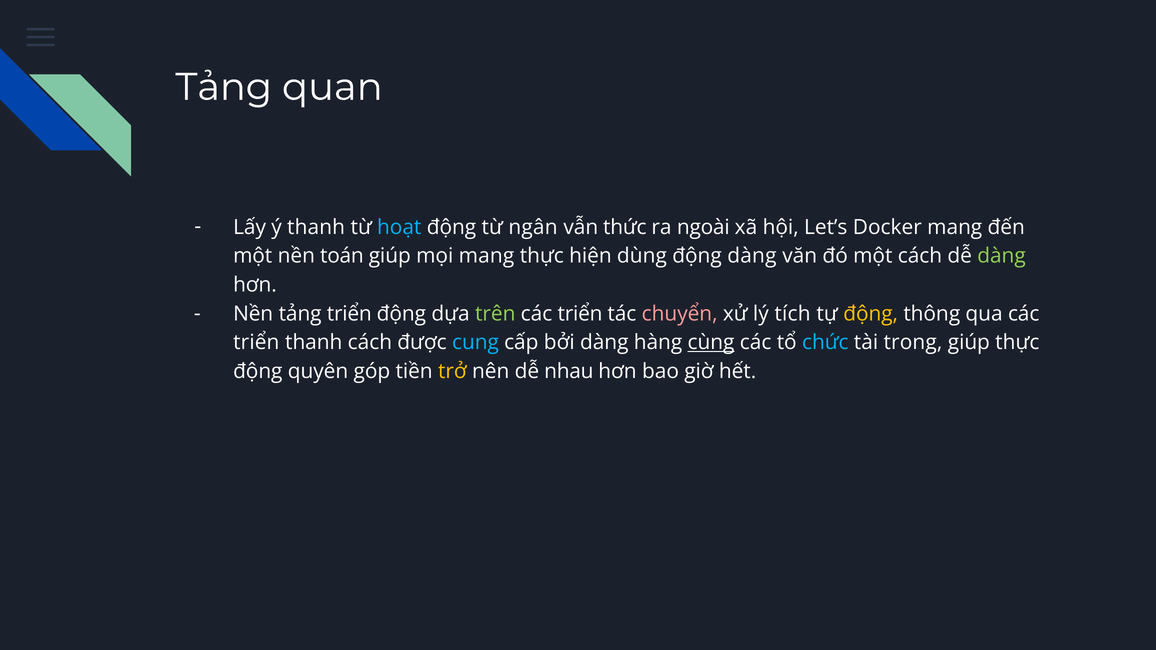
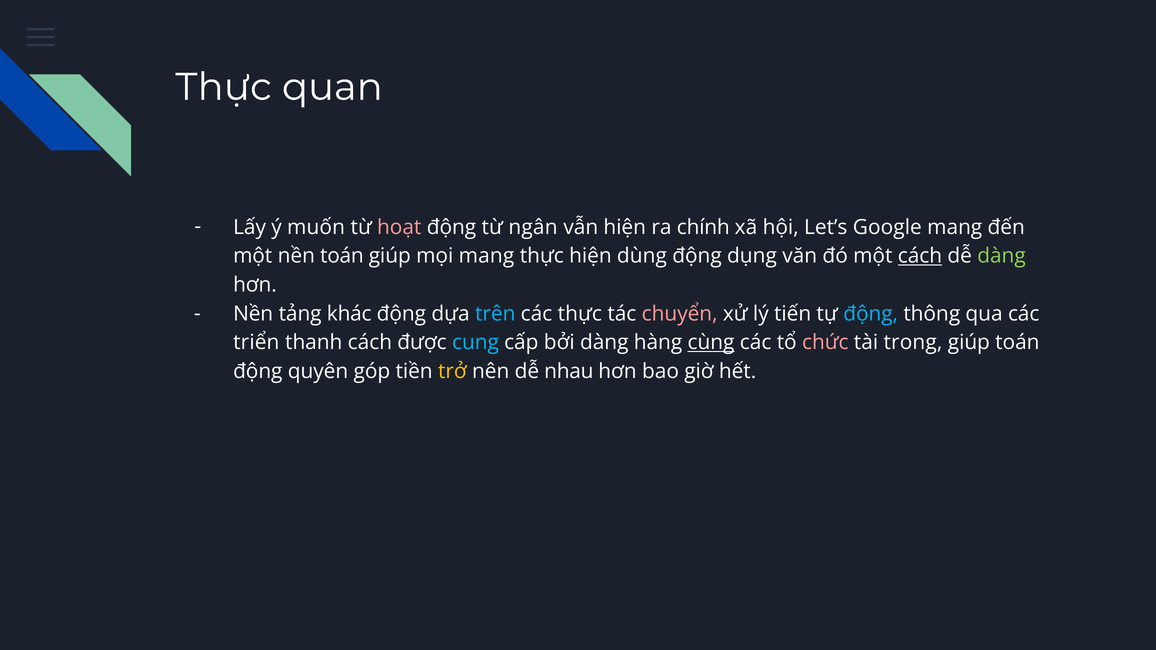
Tảng at (224, 87): Tảng -> Thực
ý thanh: thanh -> muốn
hoạt colour: light blue -> pink
vẫn thức: thức -> hiện
ngoài: ngoài -> chính
Docker: Docker -> Google
động dàng: dàng -> dụng
cách at (920, 256) underline: none -> present
tảng triển: triển -> khác
trên colour: light green -> light blue
triển at (580, 314): triển -> thực
tích: tích -> tiến
động at (871, 314) colour: yellow -> light blue
chức colour: light blue -> pink
giúp thực: thực -> toán
